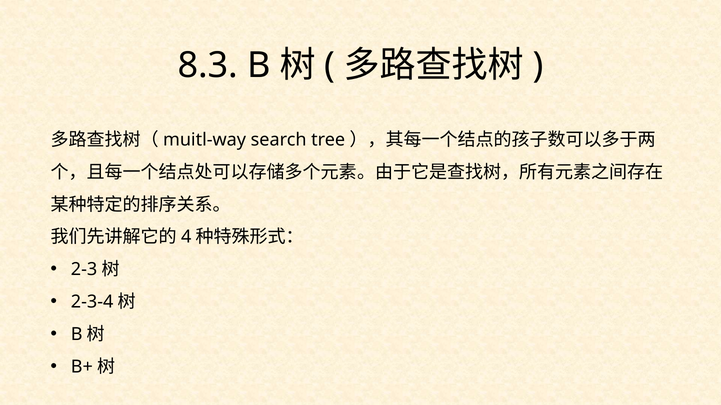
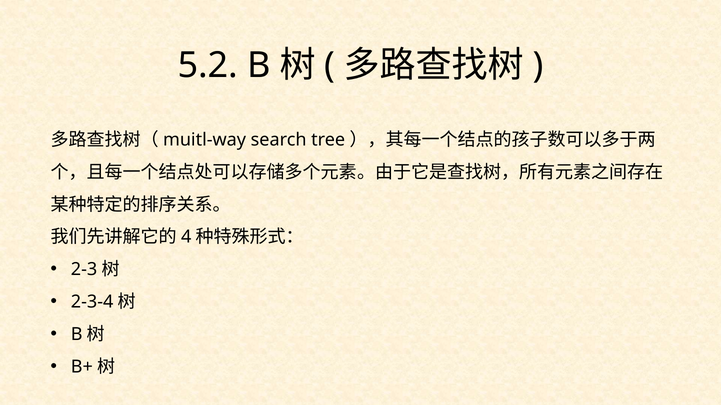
8.3: 8.3 -> 5.2
